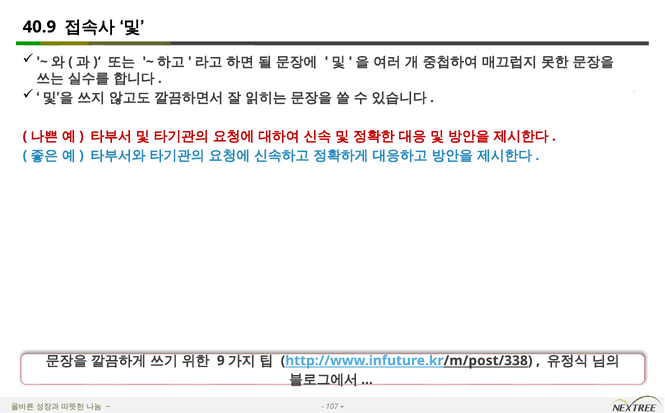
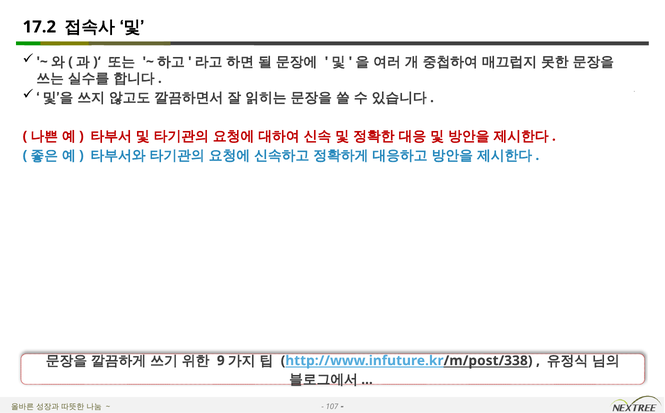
40.9: 40.9 -> 17.2
